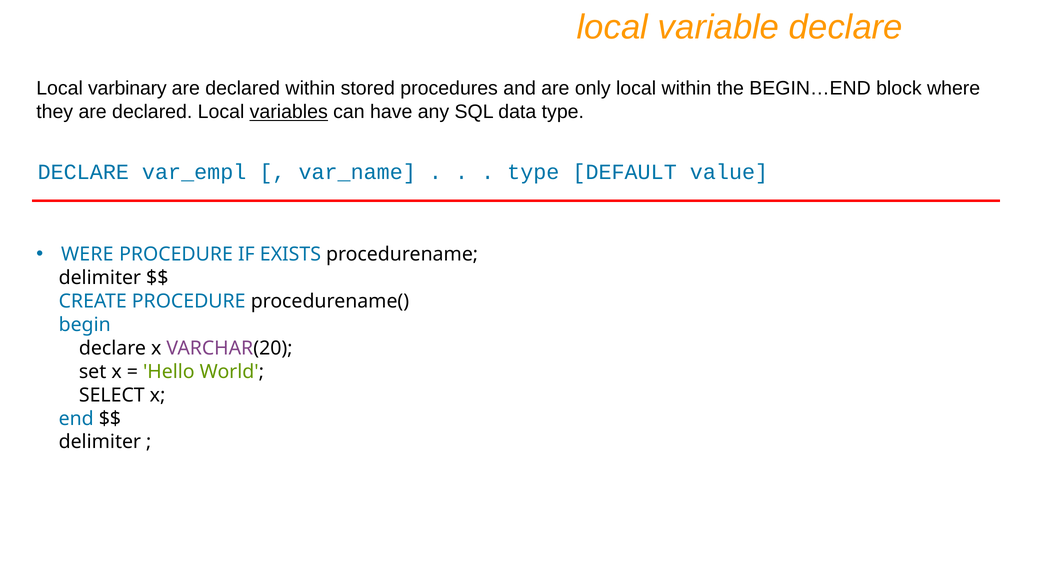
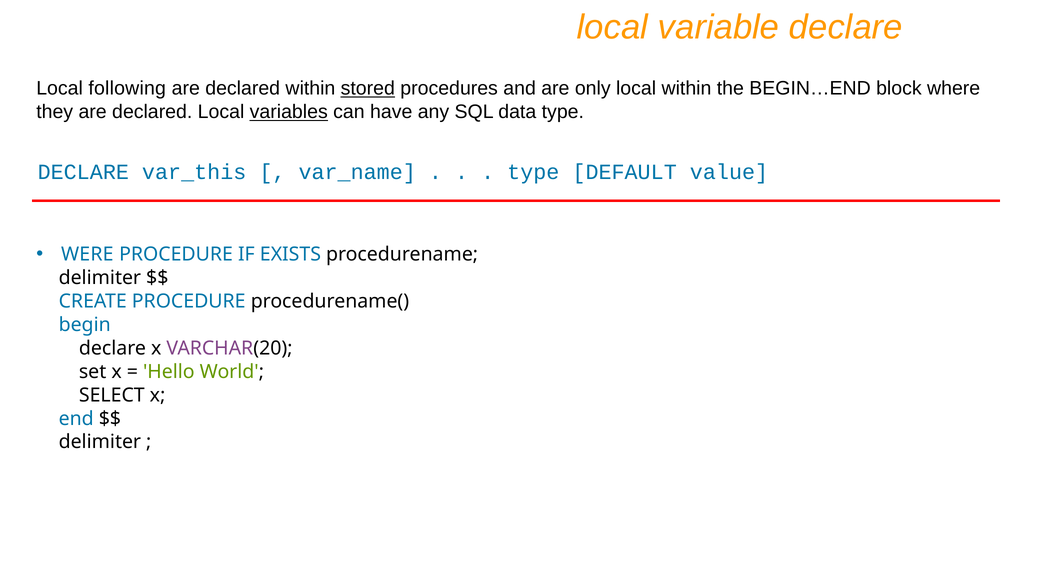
varbinary: varbinary -> following
stored underline: none -> present
var_empl: var_empl -> var_this
